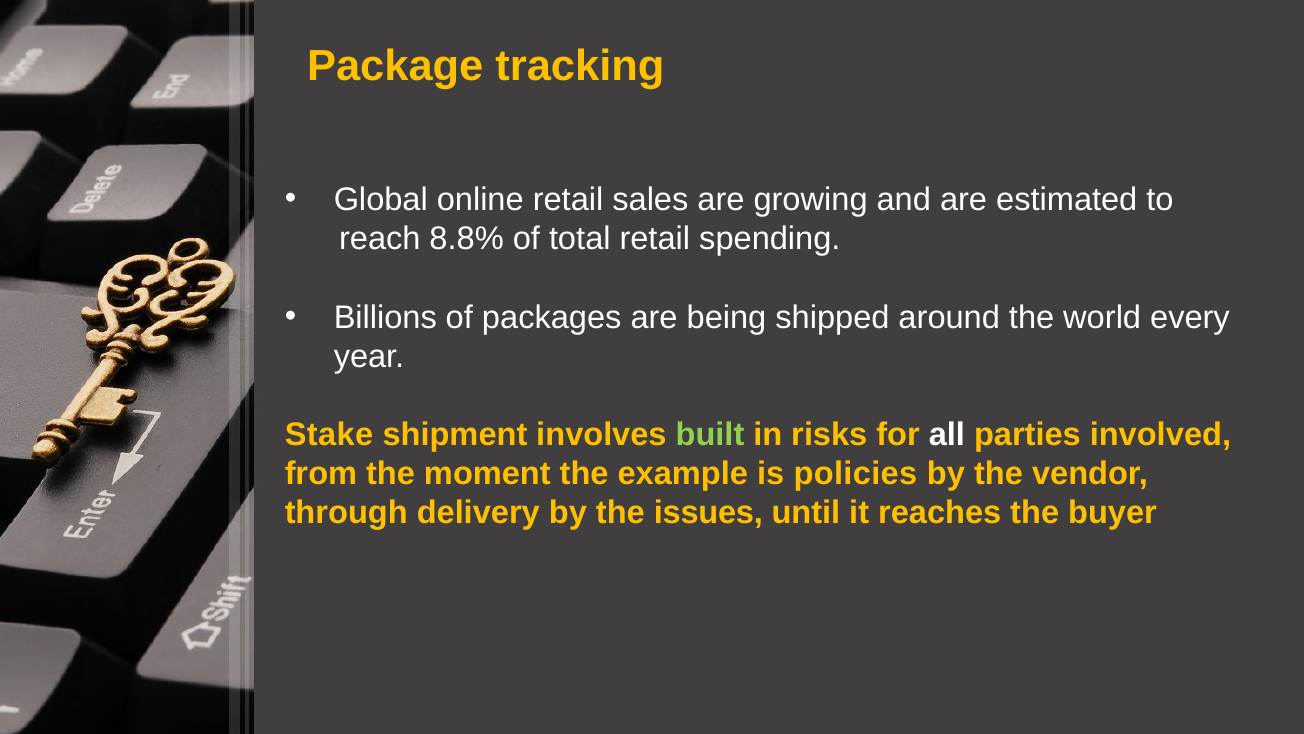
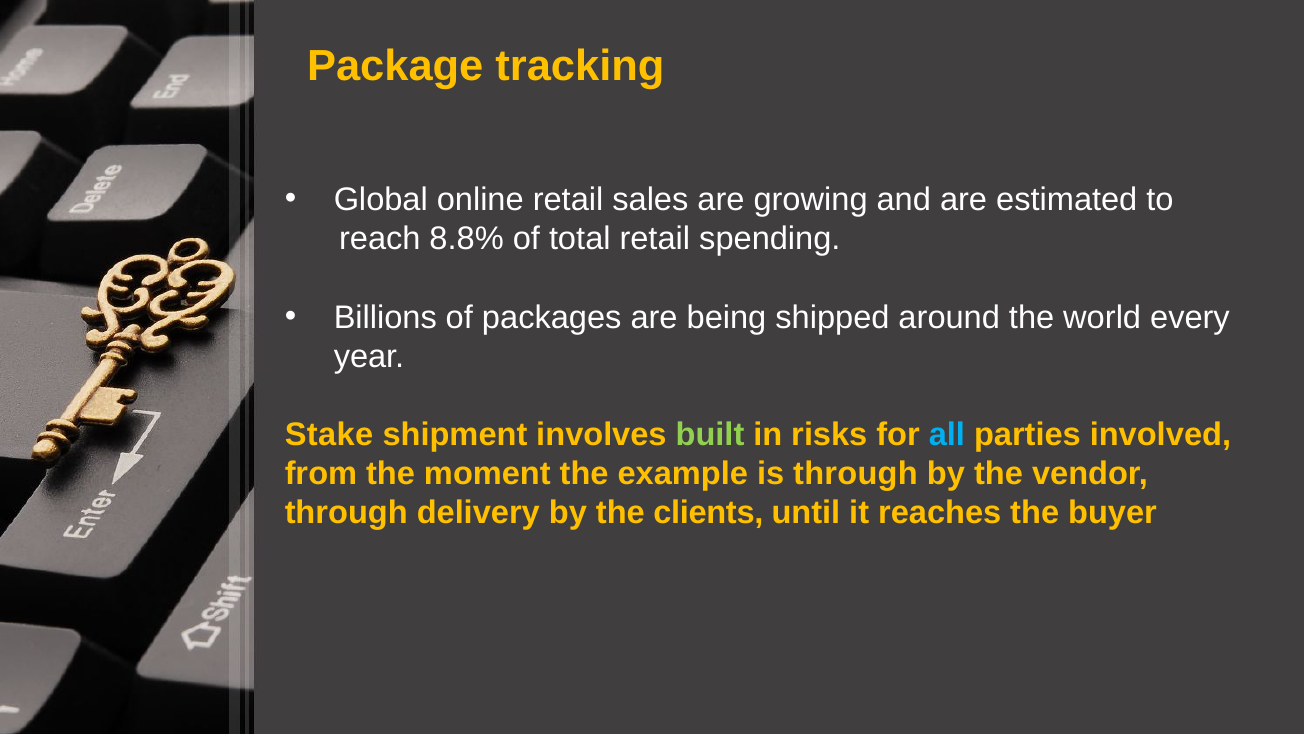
all colour: white -> light blue
is policies: policies -> through
issues: issues -> clients
